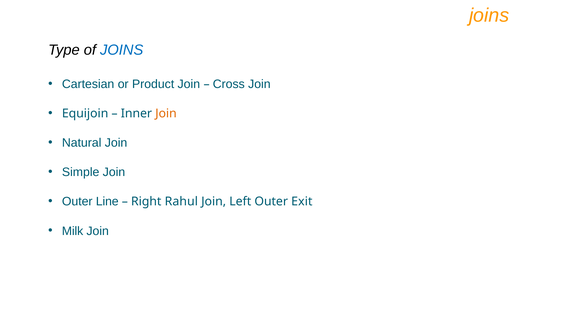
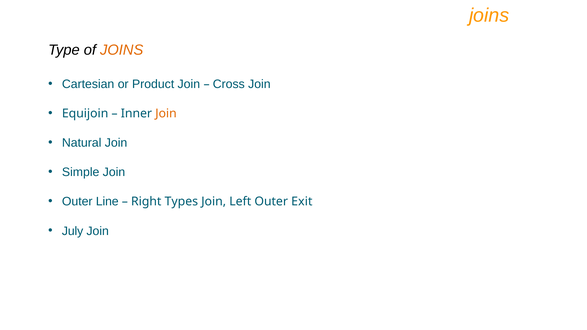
JOINS at (122, 50) colour: blue -> orange
Rahul: Rahul -> Types
Milk: Milk -> July
